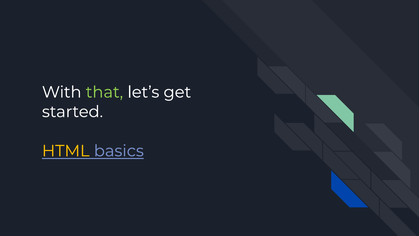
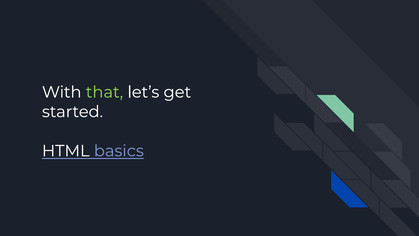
HTML colour: yellow -> white
